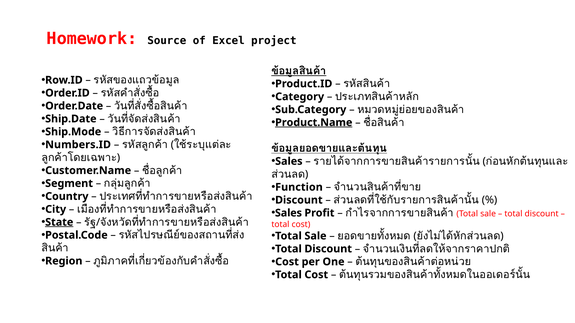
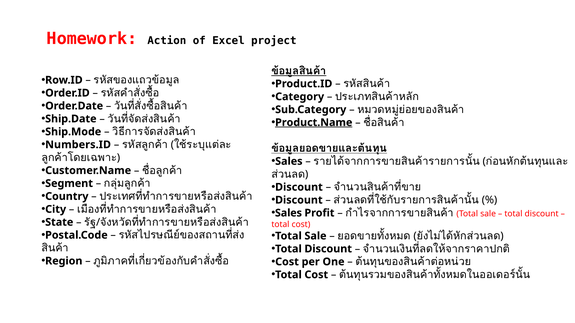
Source: Source -> Action
Function at (299, 187): Function -> Discount
State underline: present -> none
